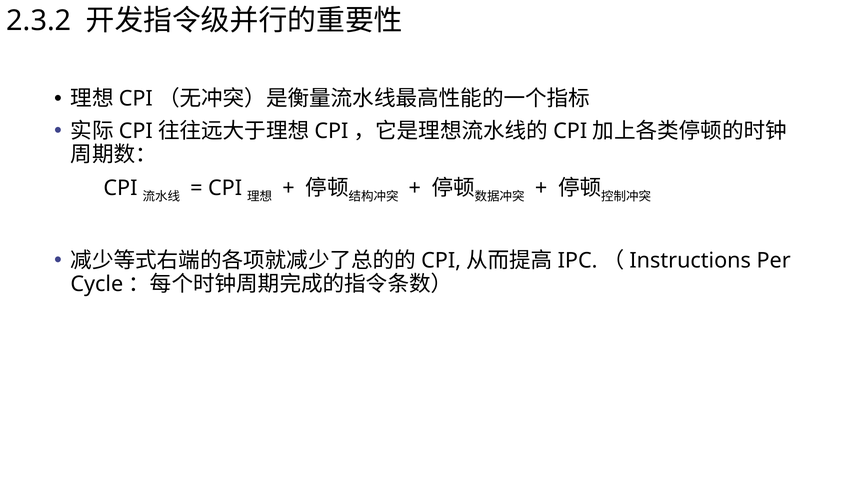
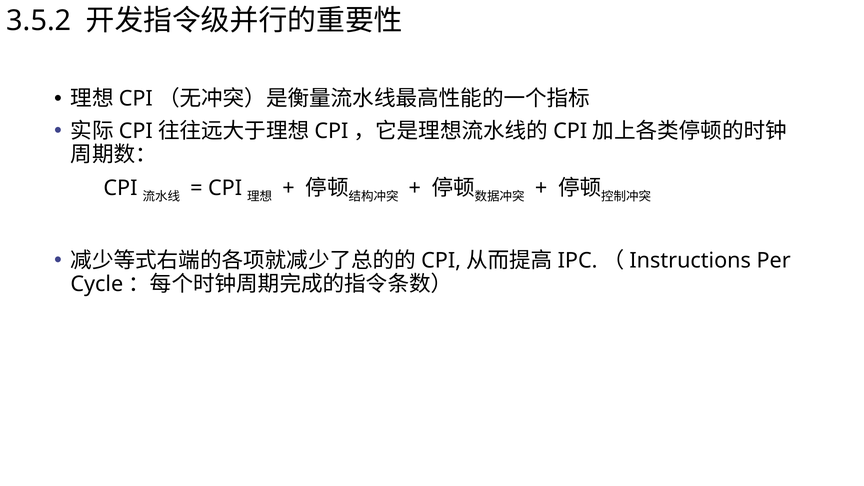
2.3.2: 2.3.2 -> 3.5.2
